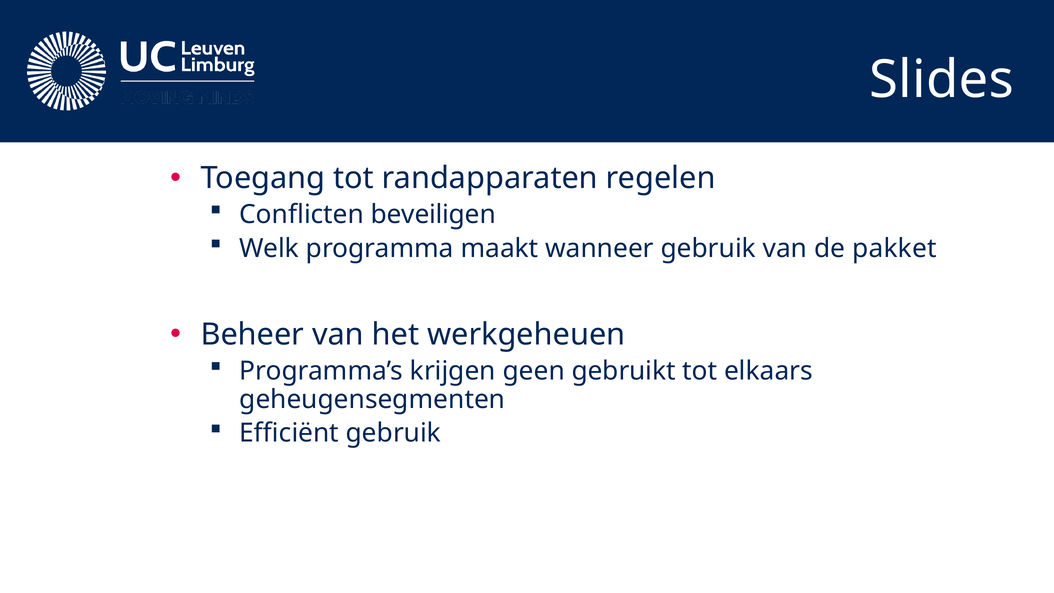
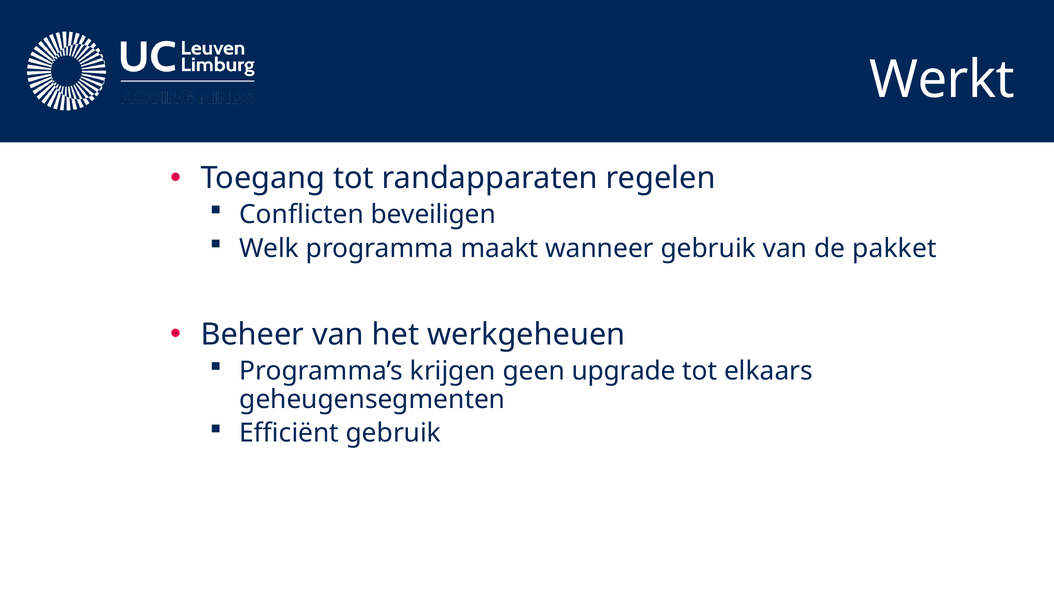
Slides: Slides -> Werkt
gebruikt: gebruikt -> upgrade
